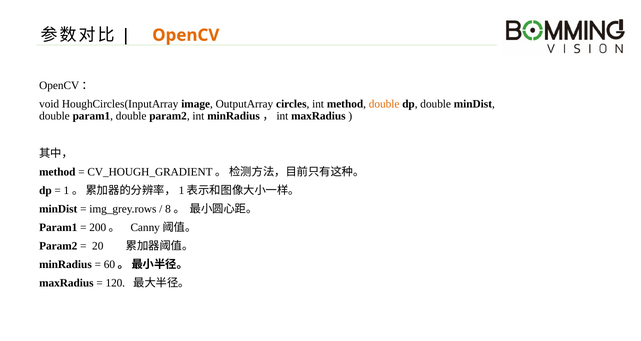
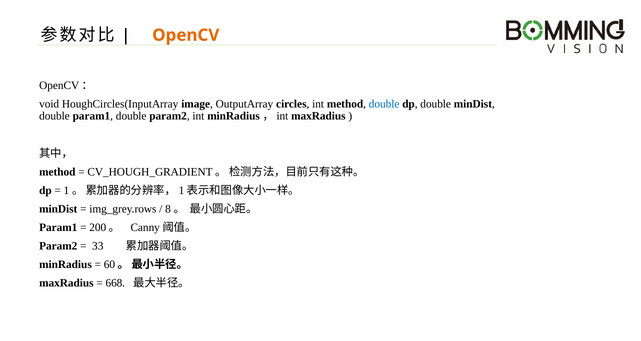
double at (384, 104) colour: orange -> blue
20: 20 -> 33
120: 120 -> 668
